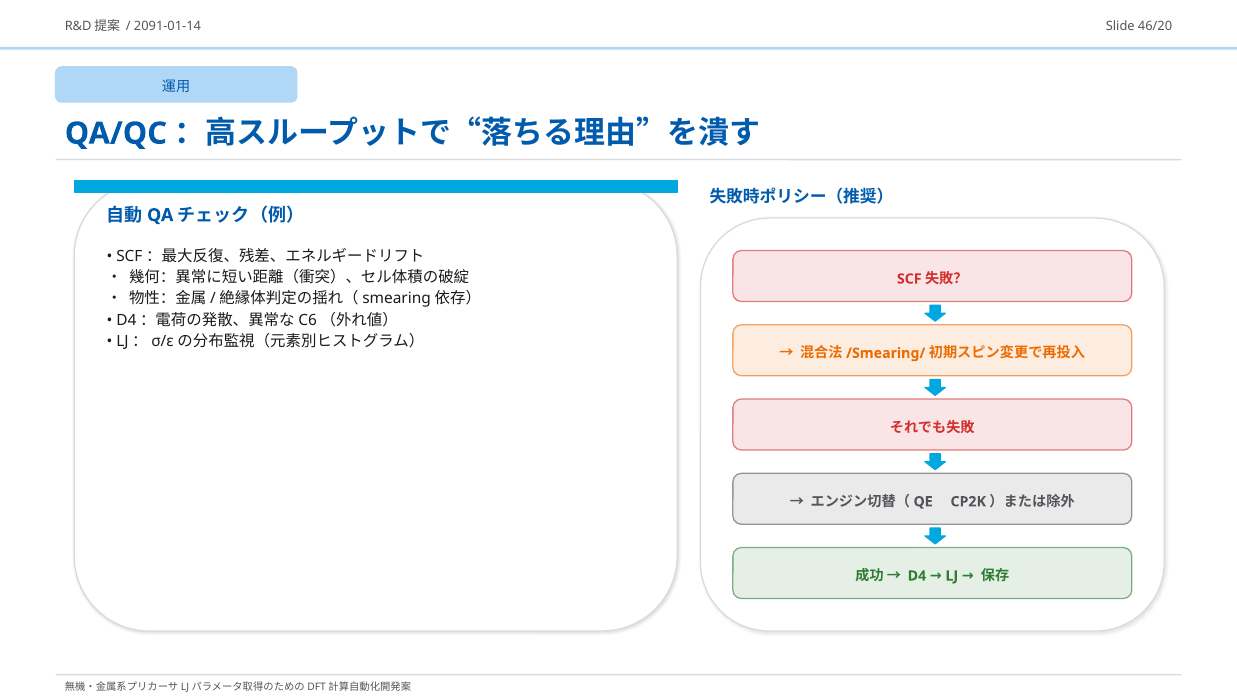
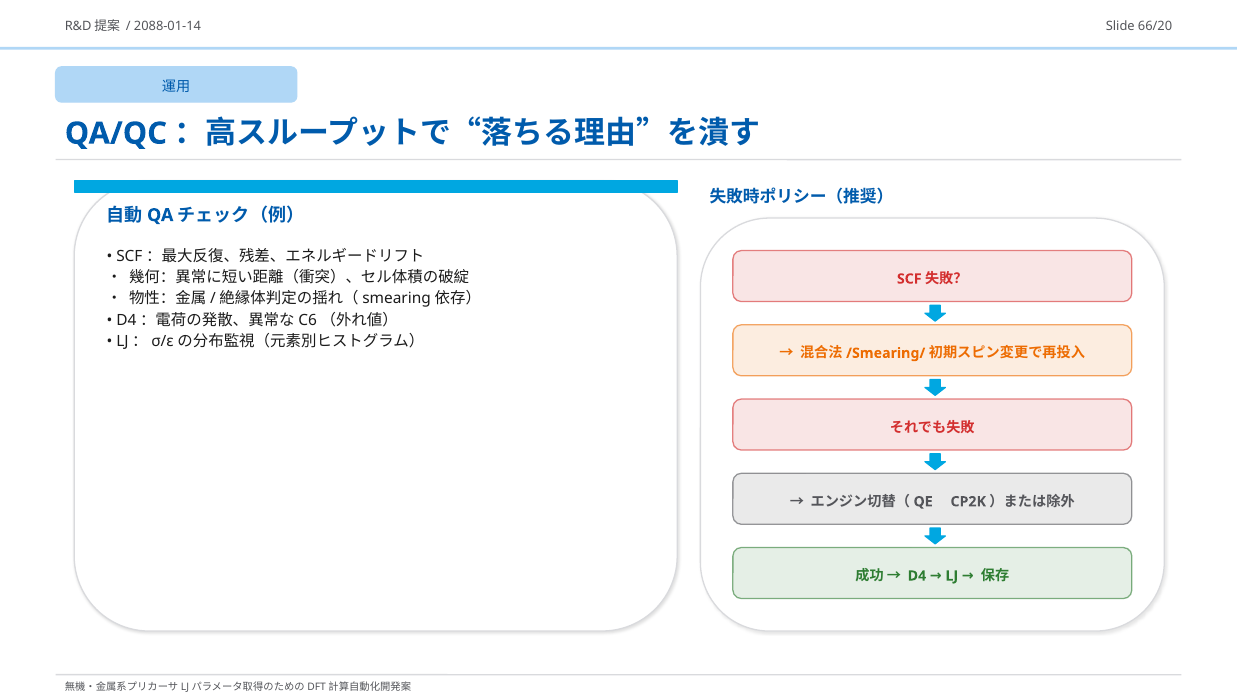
2091-01-14: 2091-01-14 -> 2088-01-14
46/20: 46/20 -> 66/20
